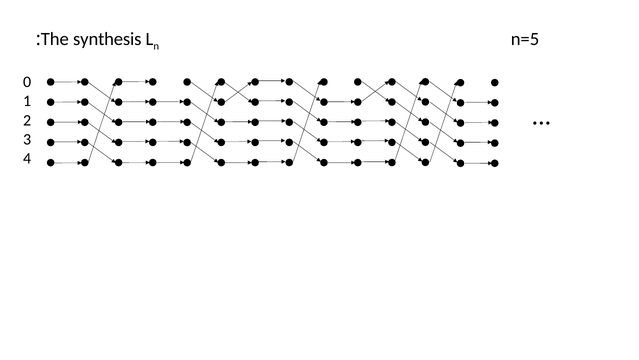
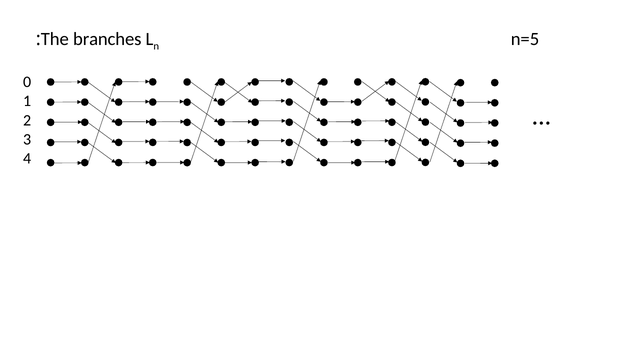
synthesis: synthesis -> branches
